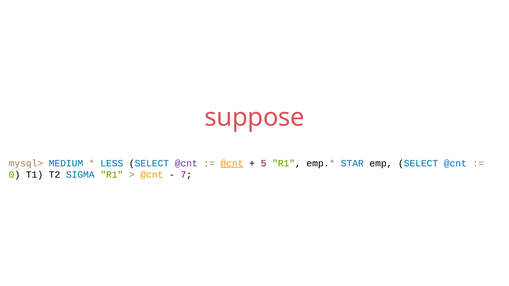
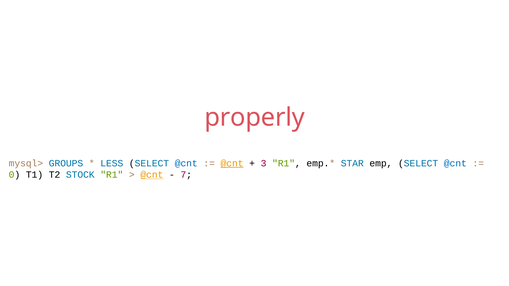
suppose: suppose -> properly
MEDIUM: MEDIUM -> GROUPS
@cnt at (186, 163) colour: purple -> blue
5: 5 -> 3
SIGMA: SIGMA -> STOCK
@cnt at (152, 175) underline: none -> present
